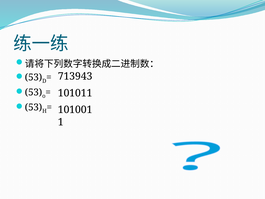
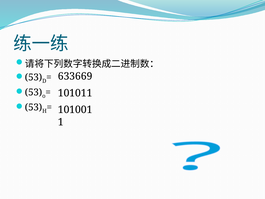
713943: 713943 -> 633669
